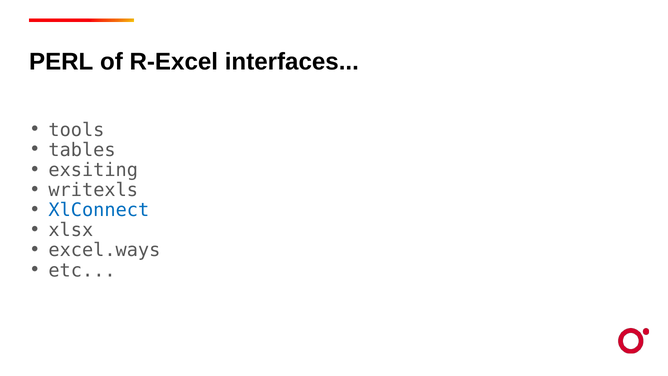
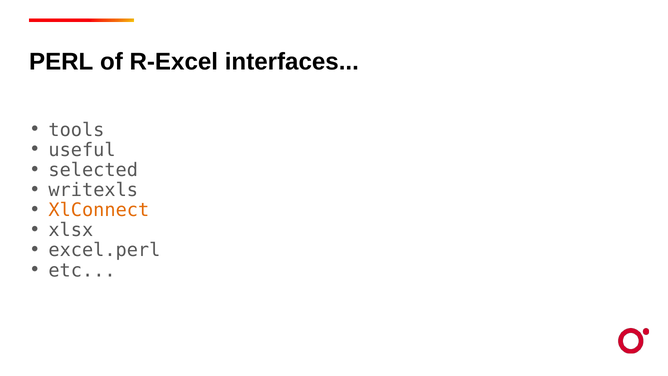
tables: tables -> useful
exsiting: exsiting -> selected
XlConnect colour: blue -> orange
excel.ways: excel.ways -> excel.perl
